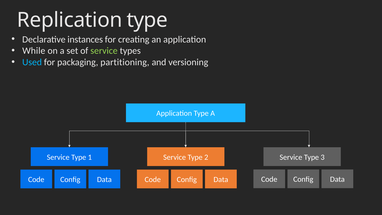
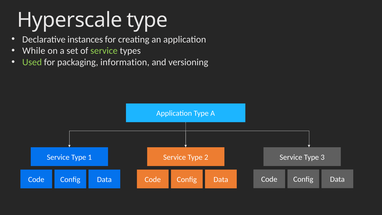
Replication: Replication -> Hyperscale
Used colour: light blue -> light green
partitioning: partitioning -> information
